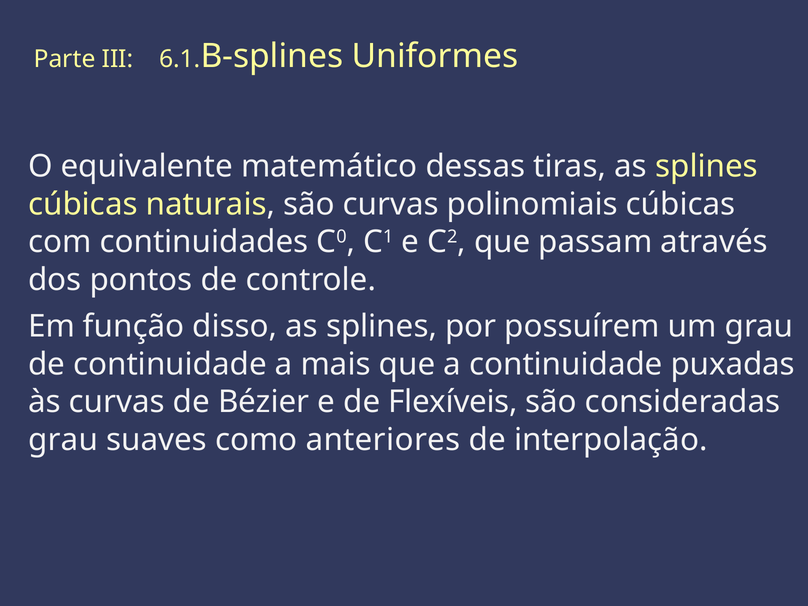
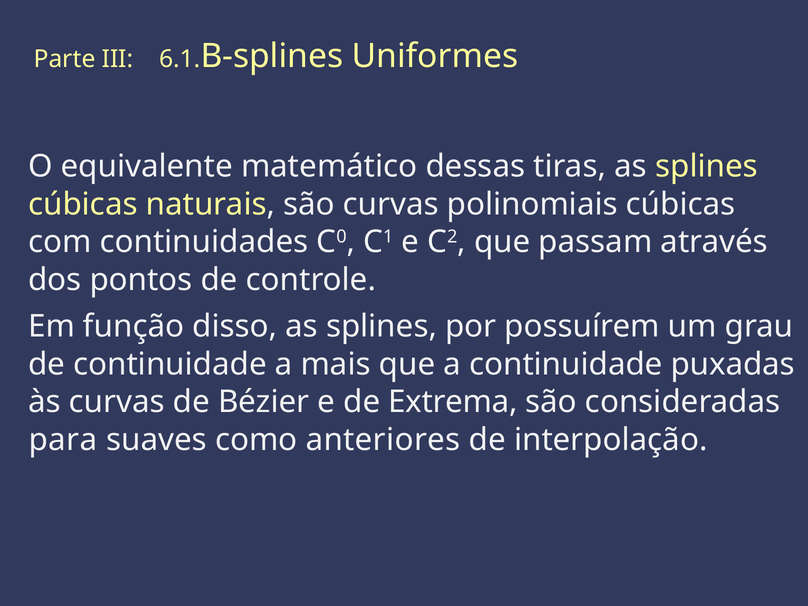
Flexíveis: Flexíveis -> Extrema
grau at (63, 440): grau -> para
